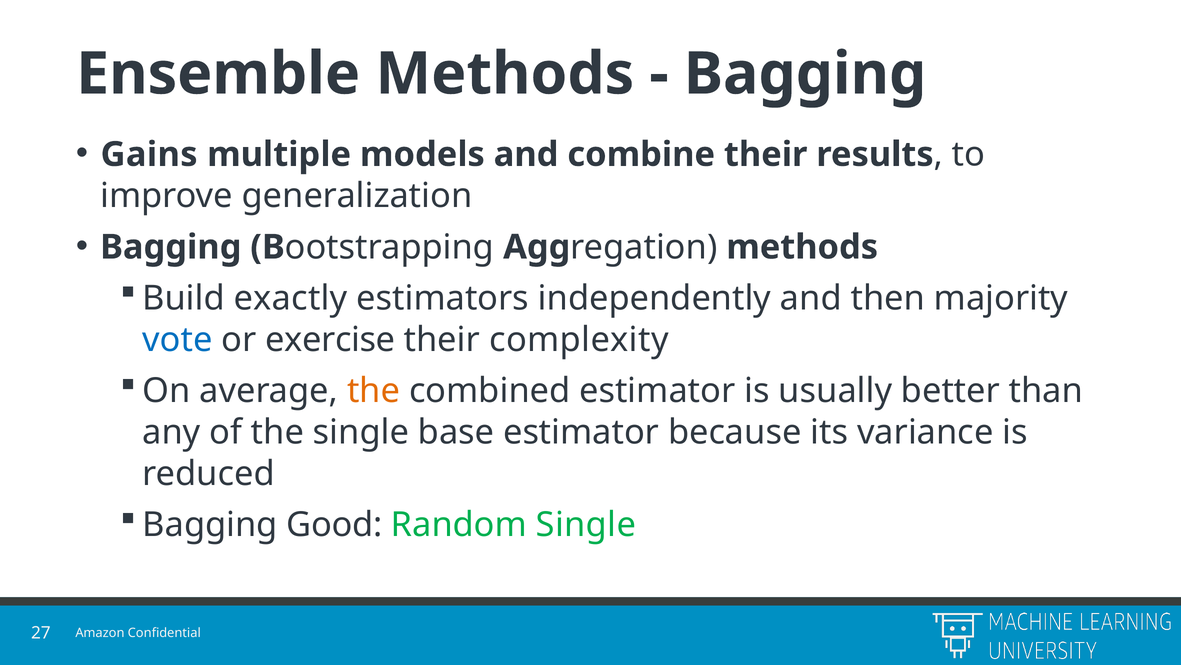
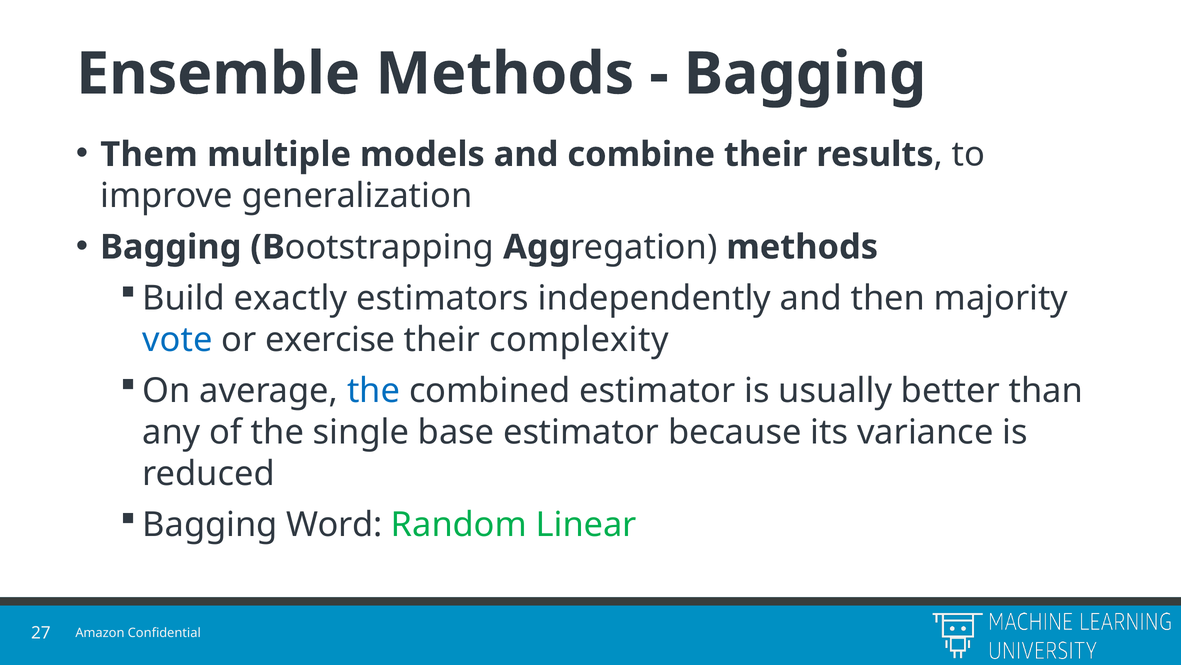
Gains: Gains -> Them
the at (374, 391) colour: orange -> blue
Good: Good -> Word
Random Single: Single -> Linear
